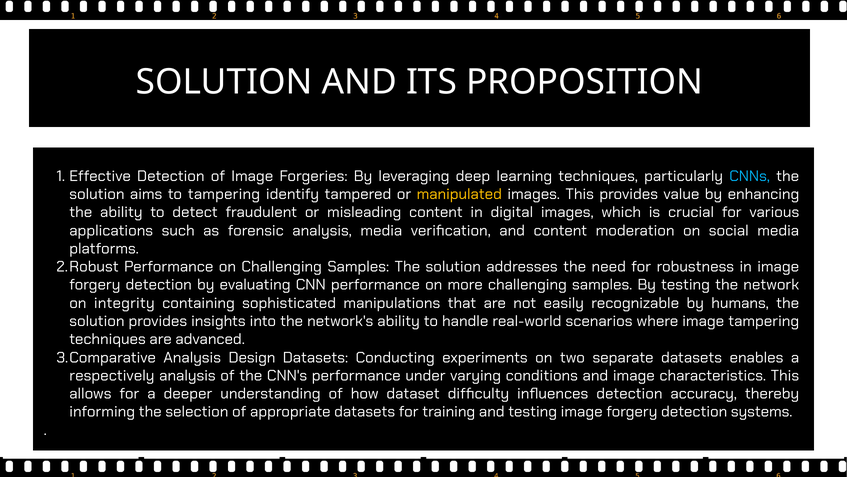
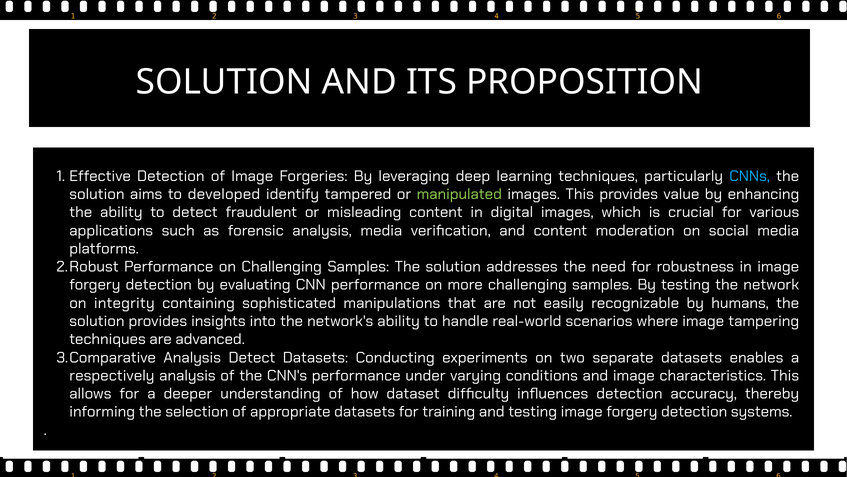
to tampering: tampering -> developed
manipulated colour: yellow -> light green
Analysis Design: Design -> Detect
